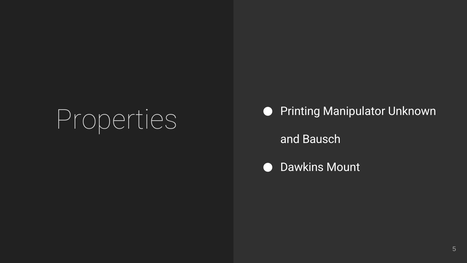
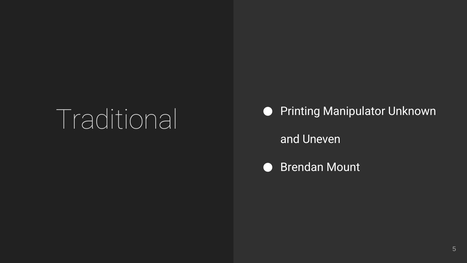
Properties: Properties -> Traditional
Bausch: Bausch -> Uneven
Dawkins: Dawkins -> Brendan
